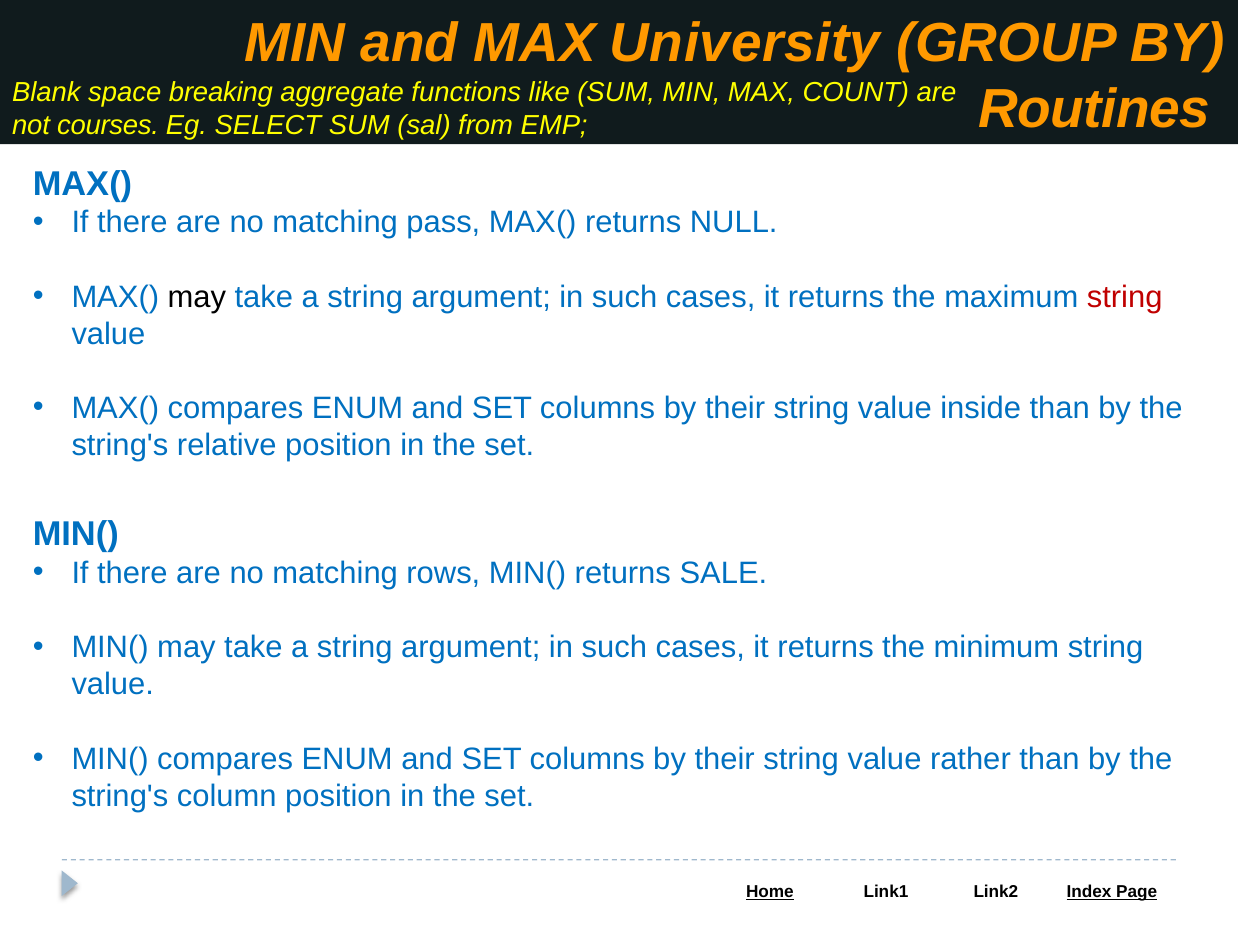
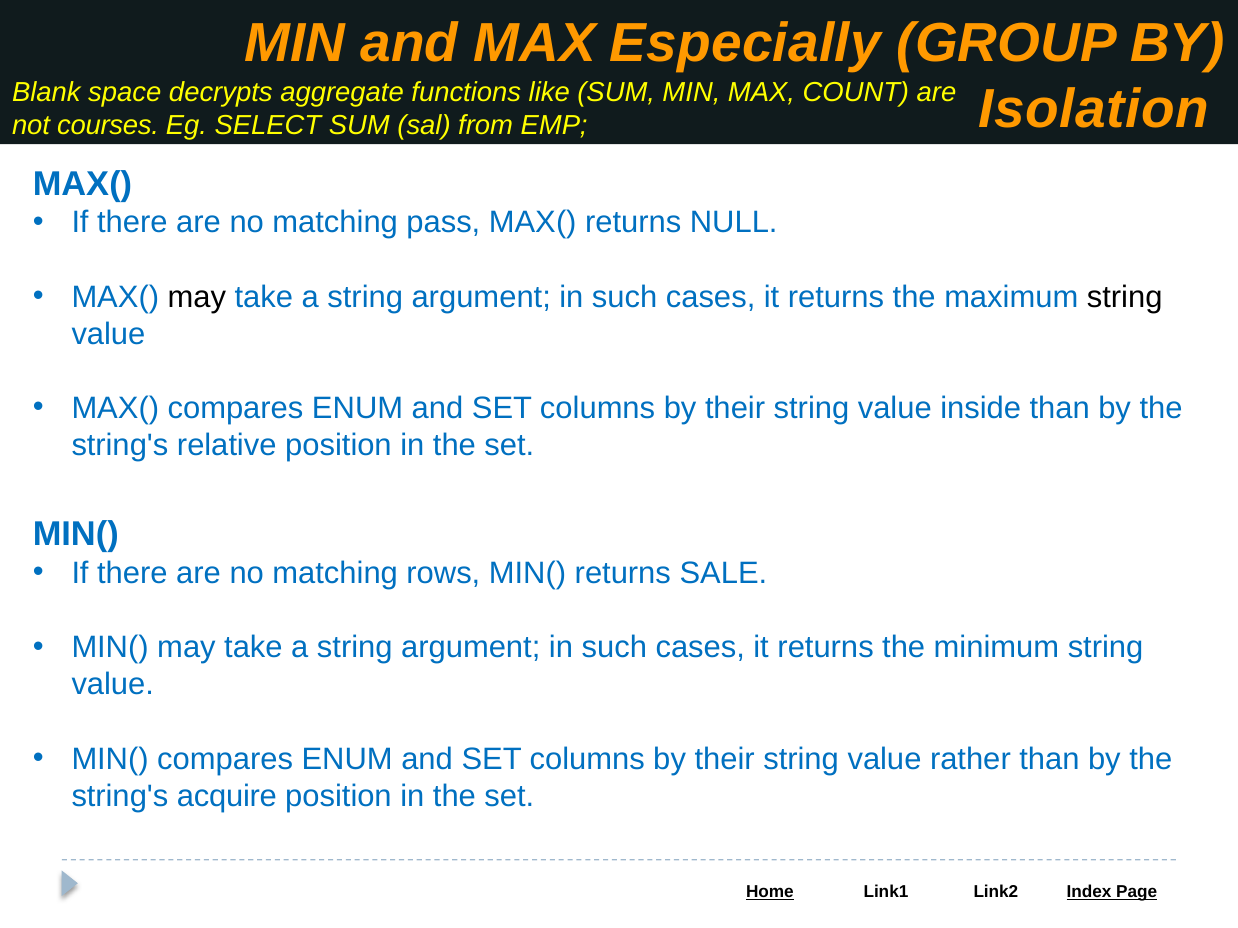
University: University -> Especially
breaking: breaking -> decrypts
Routines: Routines -> Isolation
string at (1125, 297) colour: red -> black
column: column -> acquire
